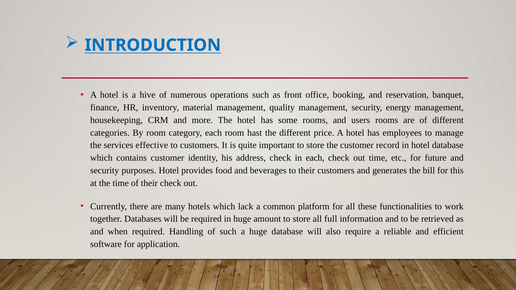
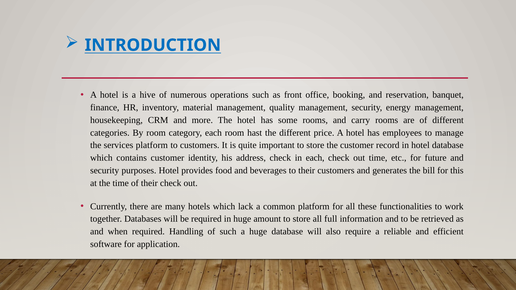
users: users -> carry
services effective: effective -> platform
